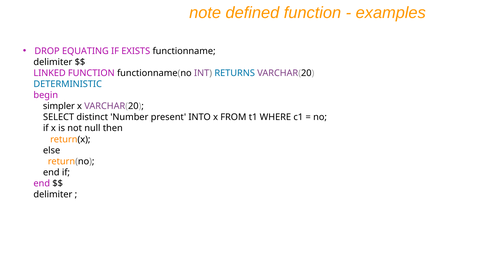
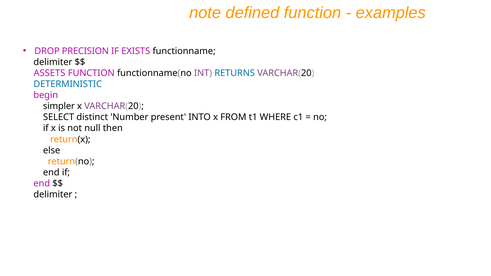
EQUATING: EQUATING -> PRECISION
LINKED: LINKED -> ASSETS
